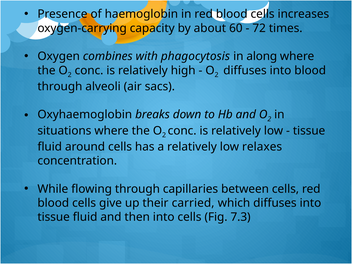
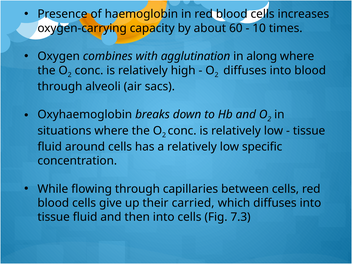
72: 72 -> 10
phagocytosis: phagocytosis -> agglutination
relaxes: relaxes -> specific
